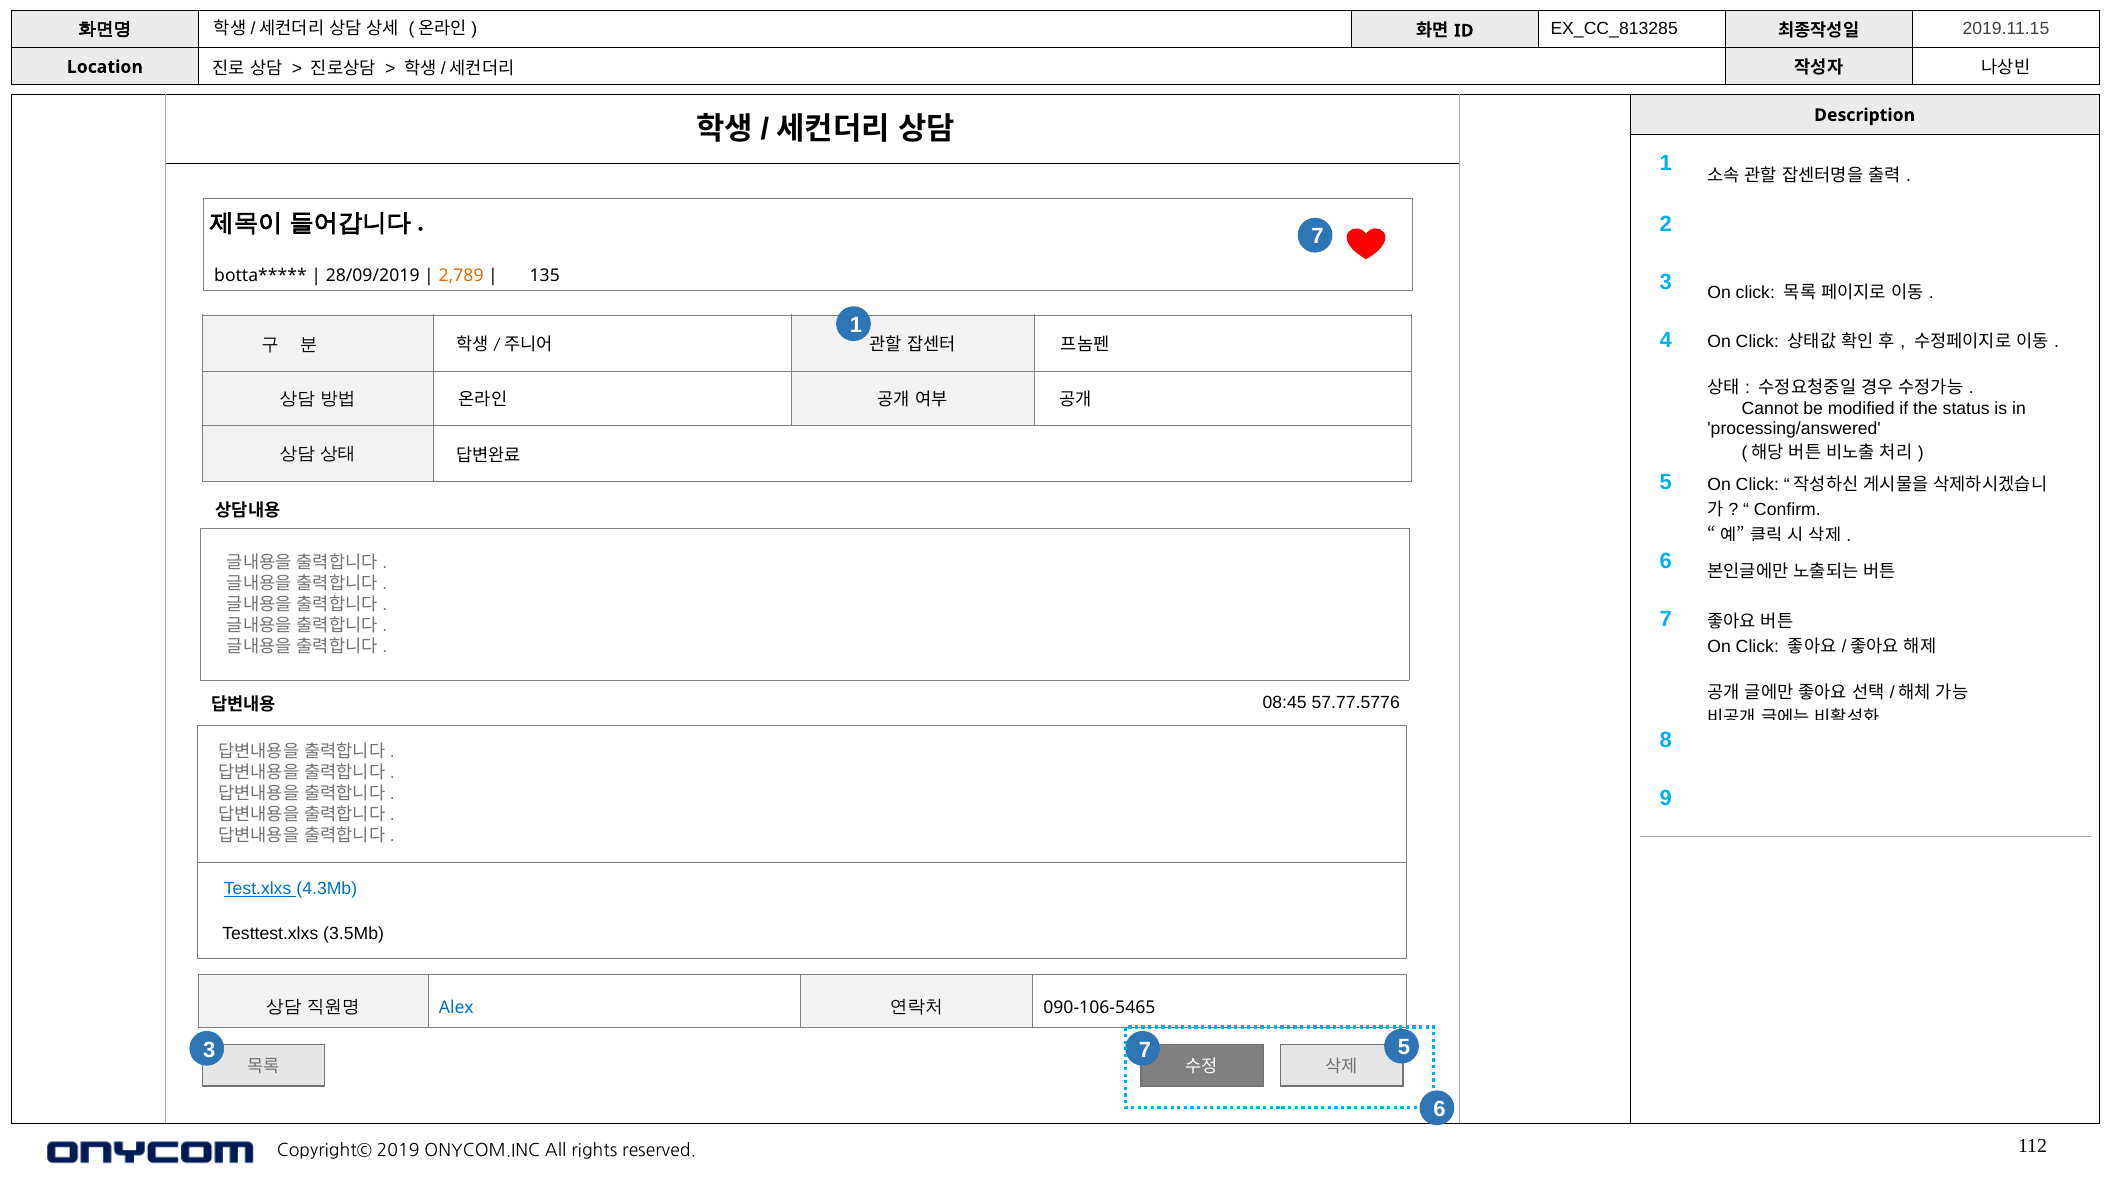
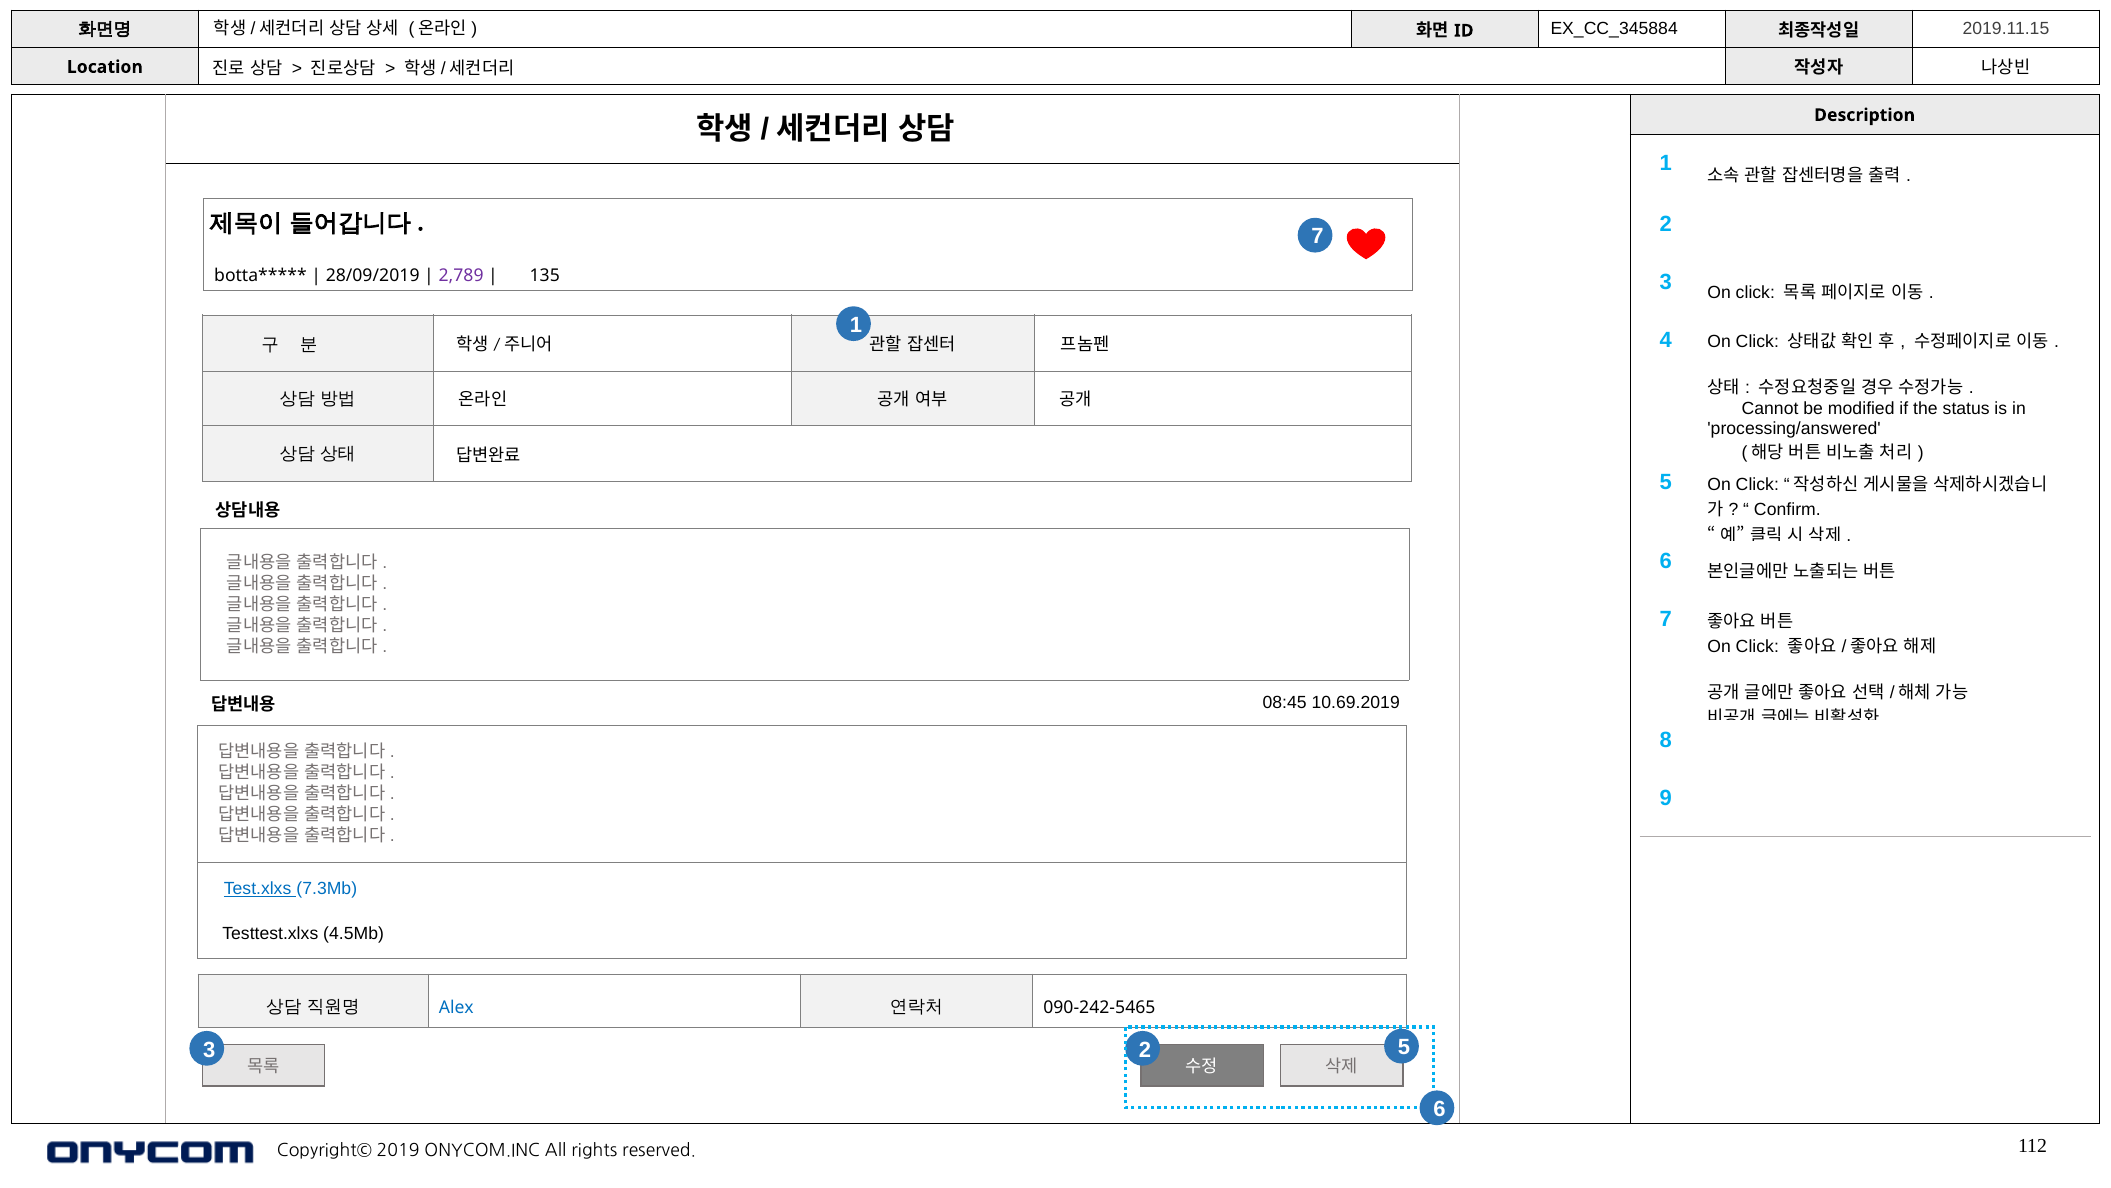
EX_CC_813285: EX_CC_813285 -> EX_CC_345884
2,789 colour: orange -> purple
57.77.5776: 57.77.5776 -> 10.69.2019
4.3Mb: 4.3Mb -> 7.3Mb
3.5Mb: 3.5Mb -> 4.5Mb
090-106-5465: 090-106-5465 -> 090-242-5465
3 7: 7 -> 2
